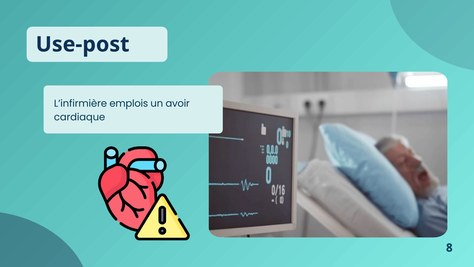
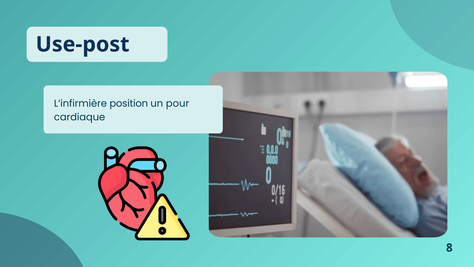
emplois: emplois -> position
avoir: avoir -> pour
